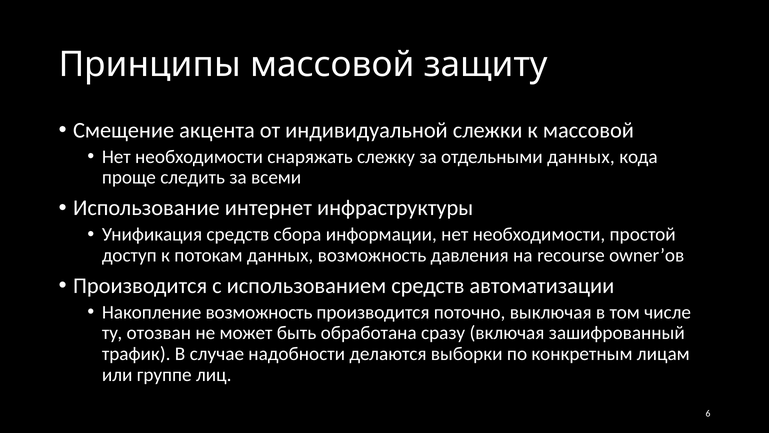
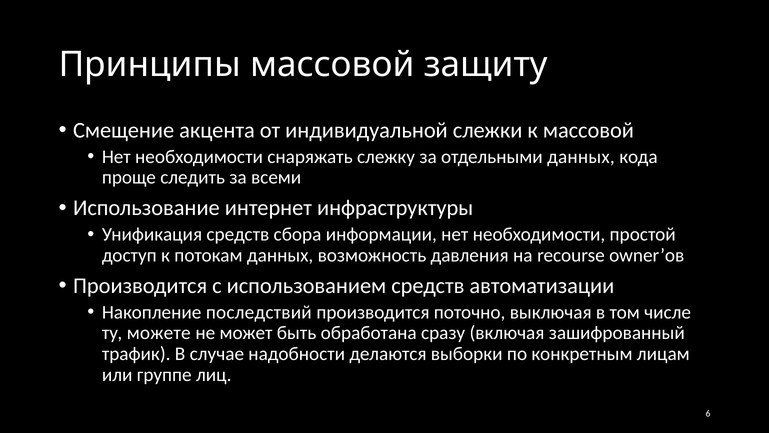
Накопление возможность: возможность -> последствий
отозван: отозван -> можете
